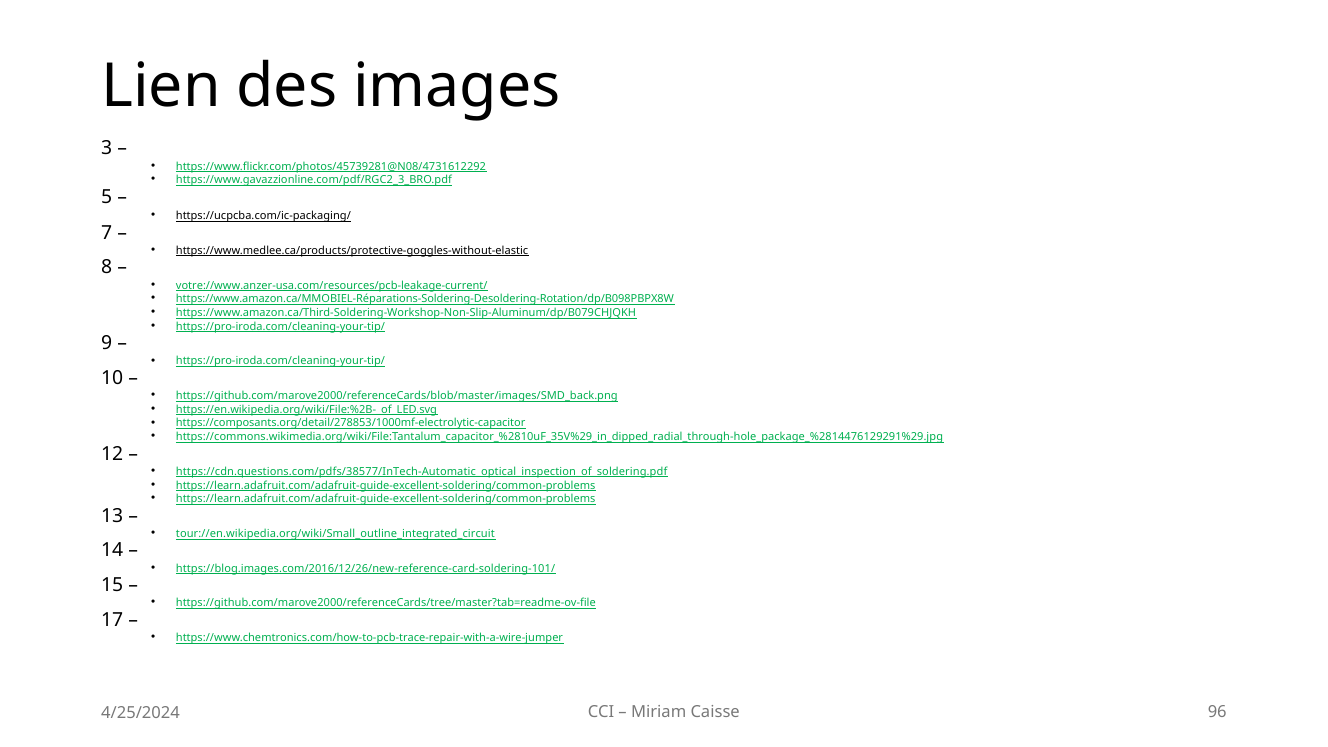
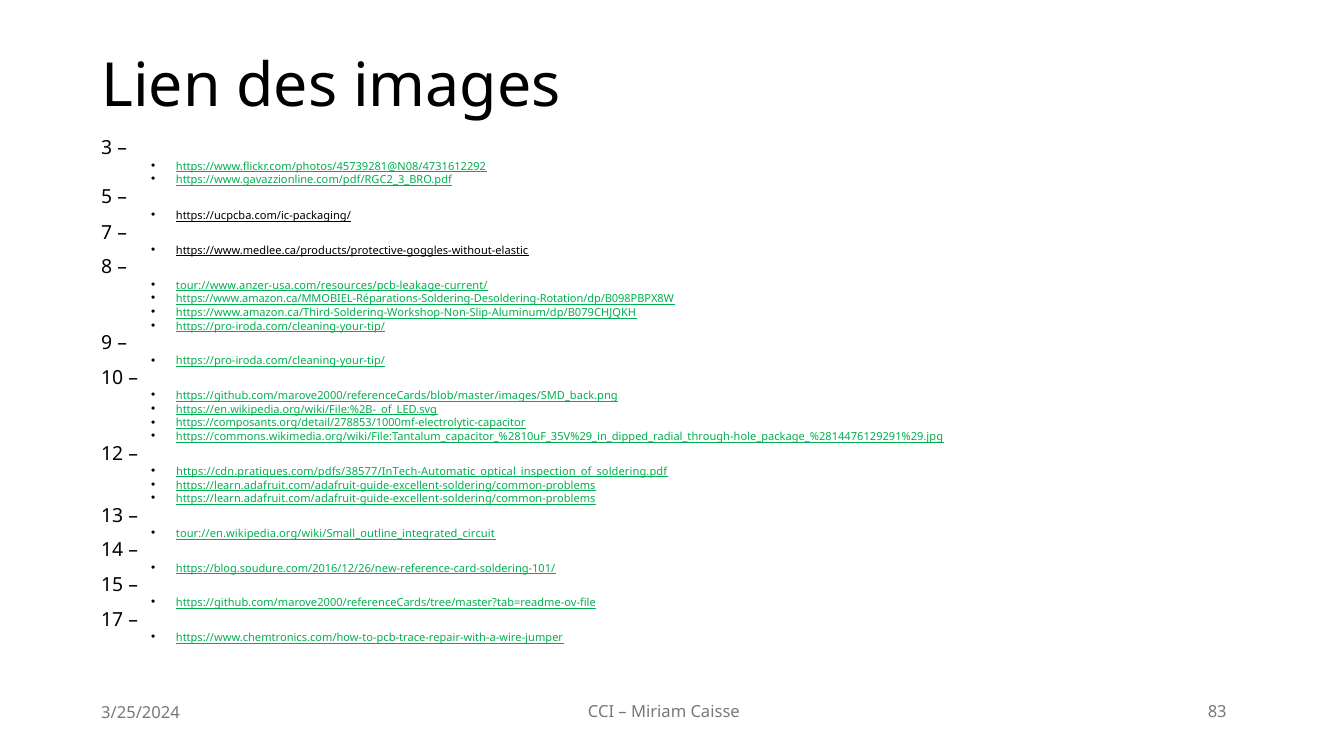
votre://www.anzer-usa.com/resources/pcb-leakage-current/: votre://www.anzer-usa.com/resources/pcb-leakage-current/ -> tour://www.anzer-usa.com/resources/pcb-leakage-current/
https://cdn.questions.com/pdfs/38577/InTech-Automatic_optical_inspection_of_soldering.pdf: https://cdn.questions.com/pdfs/38577/InTech-Automatic_optical_inspection_of_soldering.pdf -> https://cdn.pratiques.com/pdfs/38577/InTech-Automatic_optical_inspection_of_soldering.pdf
https://blog.images.com/2016/12/26/new-reference-card-soldering-101/: https://blog.images.com/2016/12/26/new-reference-card-soldering-101/ -> https://blog.soudure.com/2016/12/26/new-reference-card-soldering-101/
96: 96 -> 83
4/25/2024: 4/25/2024 -> 3/25/2024
